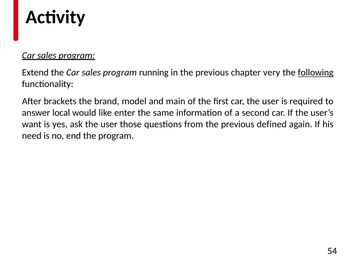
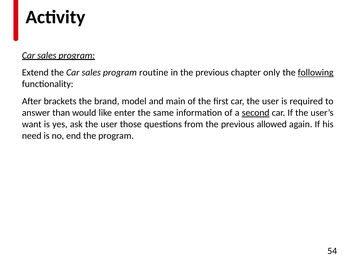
running: running -> routine
very: very -> only
local: local -> than
second underline: none -> present
defined: defined -> allowed
